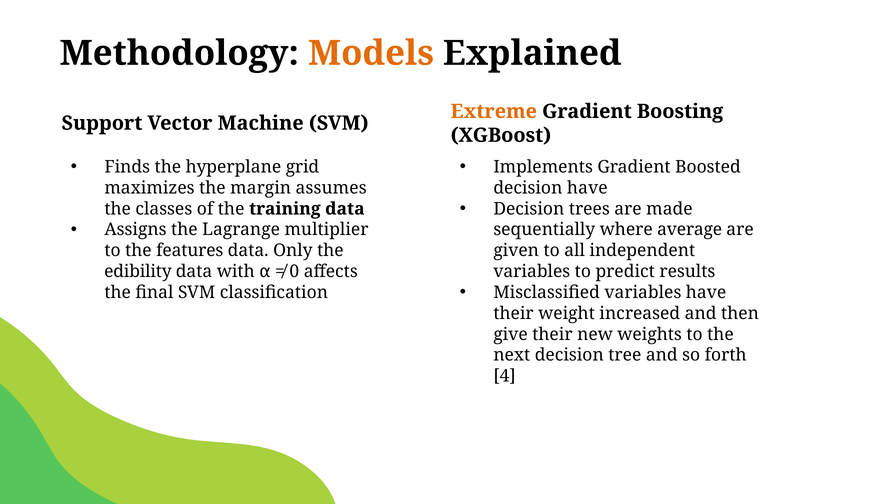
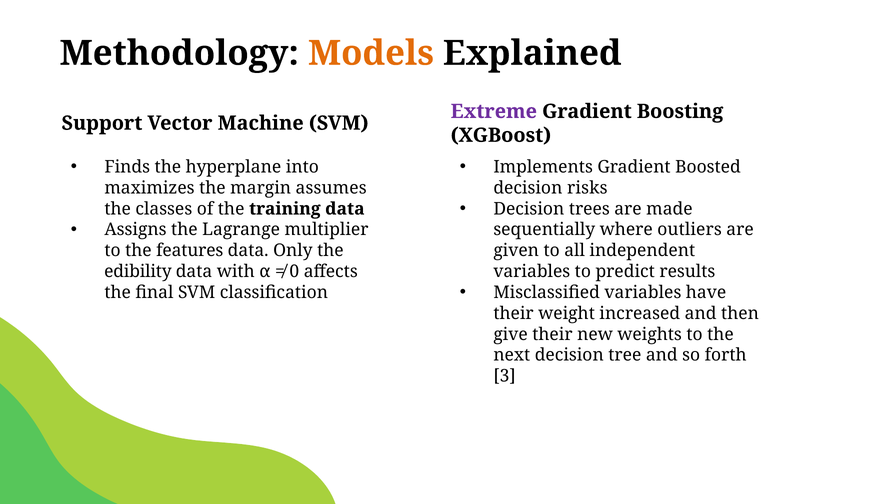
Extreme colour: orange -> purple
grid: grid -> into
decision have: have -> risks
average: average -> outliers
4: 4 -> 3
